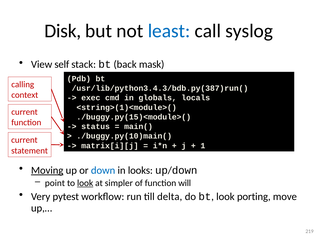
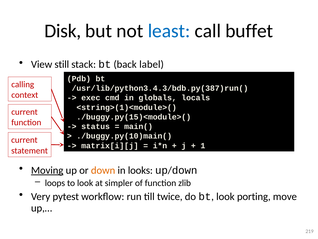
syslog: syslog -> buffet
self: self -> still
mask: mask -> label
down colour: blue -> orange
point: point -> loops
look at (85, 183) underline: present -> none
will: will -> zlib
delta: delta -> twice
